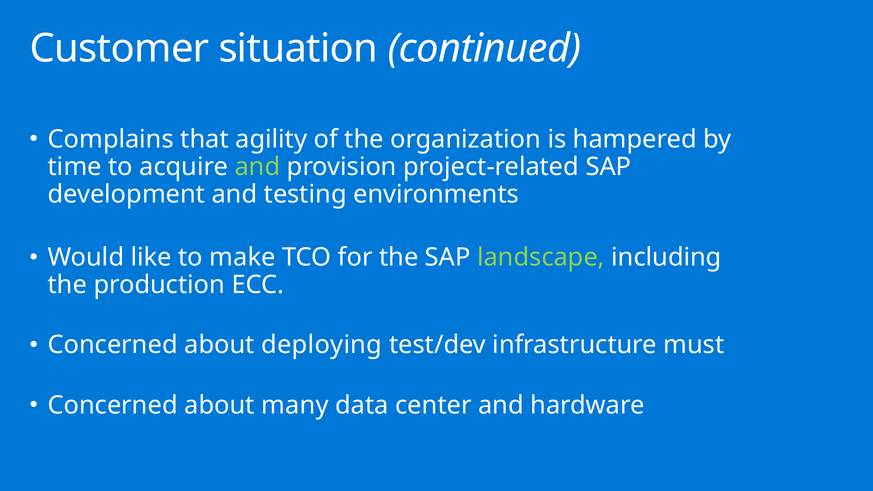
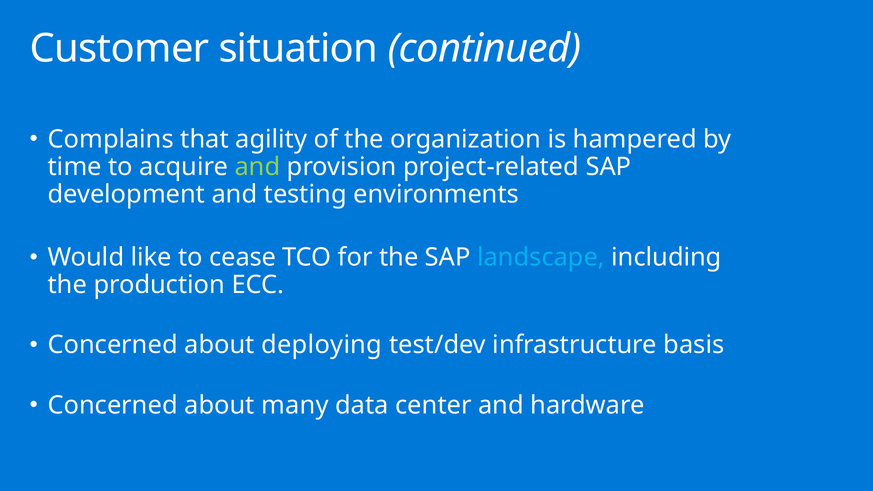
make: make -> cease
landscape colour: light green -> light blue
must: must -> basis
